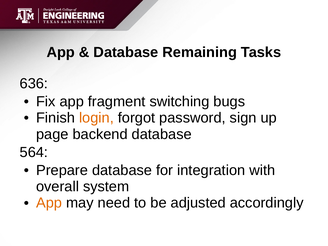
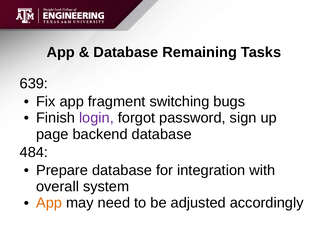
636: 636 -> 639
login colour: orange -> purple
564: 564 -> 484
